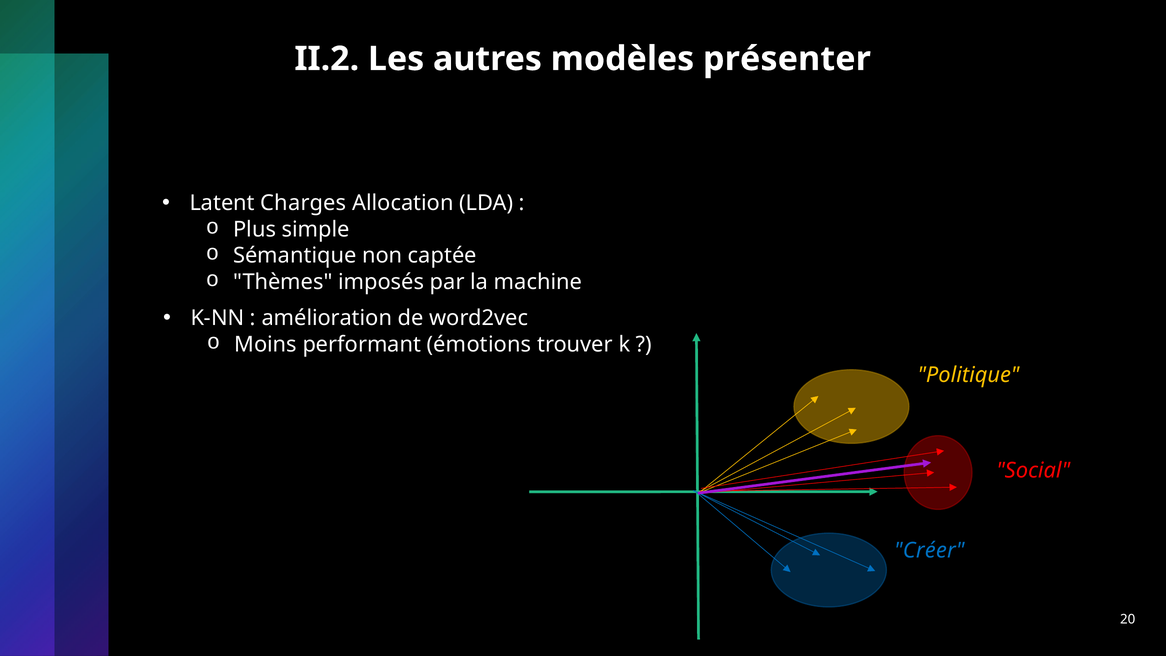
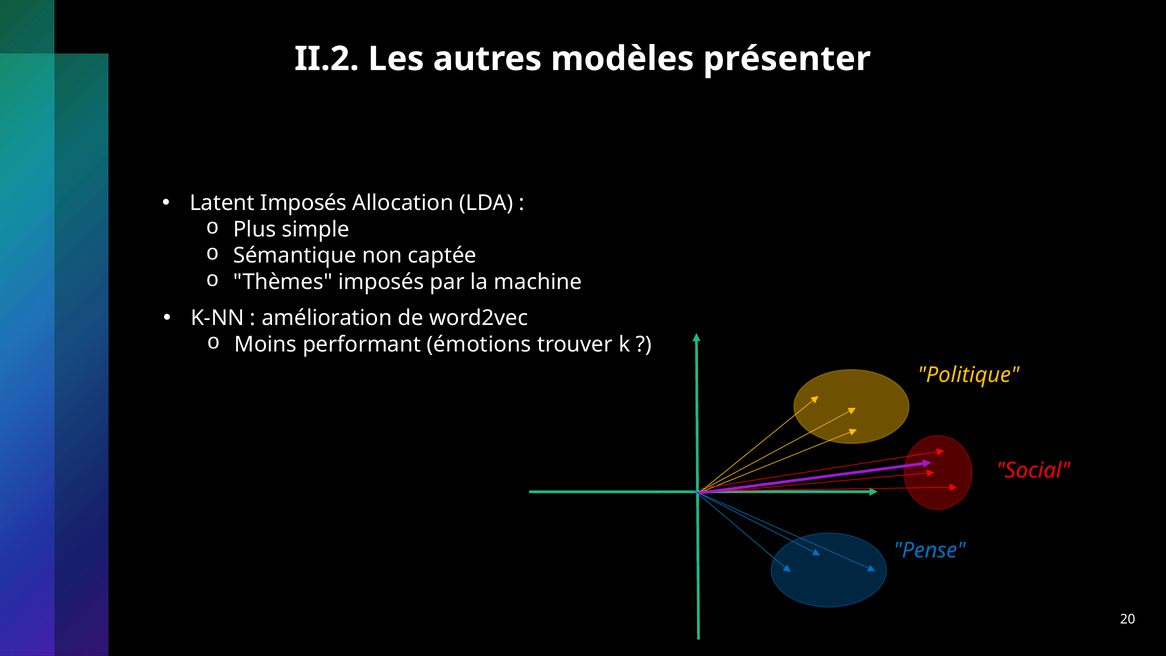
Latent Charges: Charges -> Imposés
Créer: Créer -> Pense
